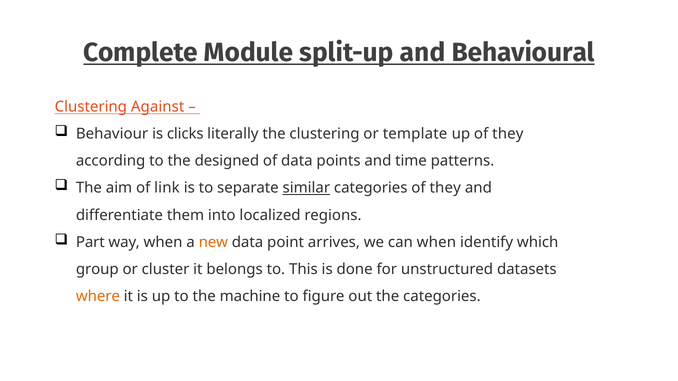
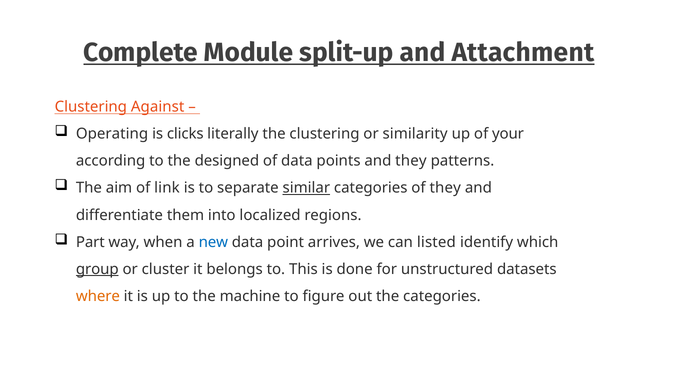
Behavioural: Behavioural -> Attachment
Behaviour: Behaviour -> Operating
template: template -> similarity
up of they: they -> your
and time: time -> they
new colour: orange -> blue
can when: when -> listed
group underline: none -> present
